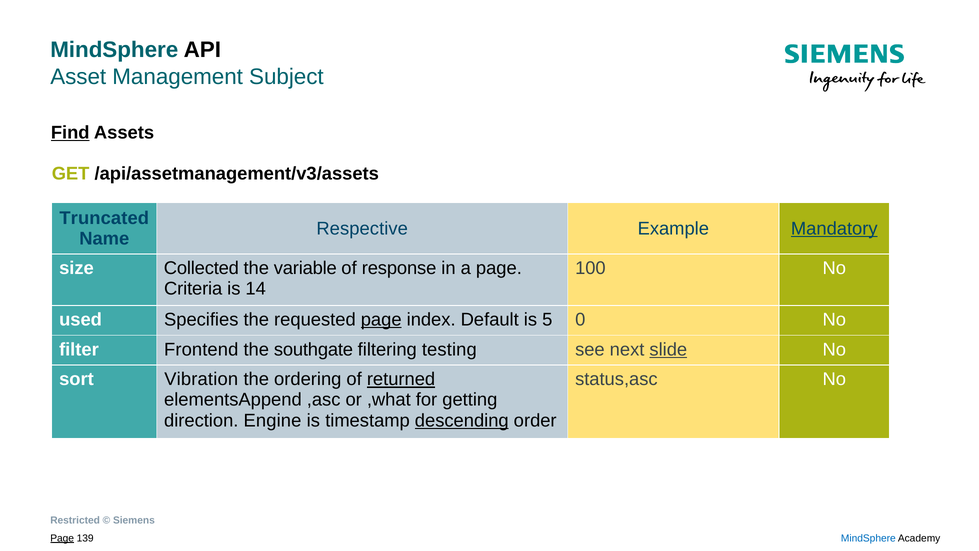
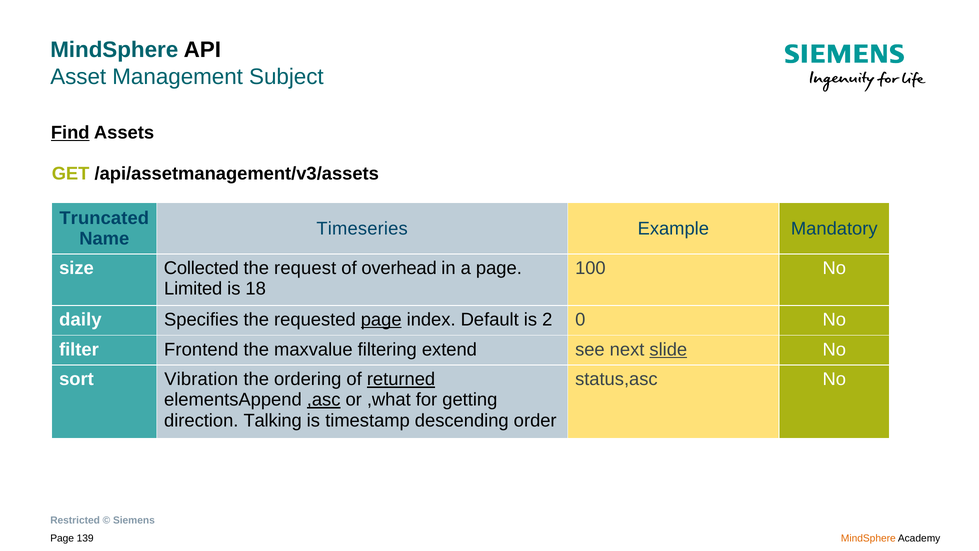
Respective: Respective -> Timeseries
Mandatory underline: present -> none
variable: variable -> request
response: response -> overhead
Criteria: Criteria -> Limited
14: 14 -> 18
used: used -> daily
5: 5 -> 2
southgate: southgate -> maxvalue
testing: testing -> extend
,asc underline: none -> present
Engine: Engine -> Talking
descending underline: present -> none
Page at (62, 538) underline: present -> none
MindSphere at (868, 538) colour: blue -> orange
